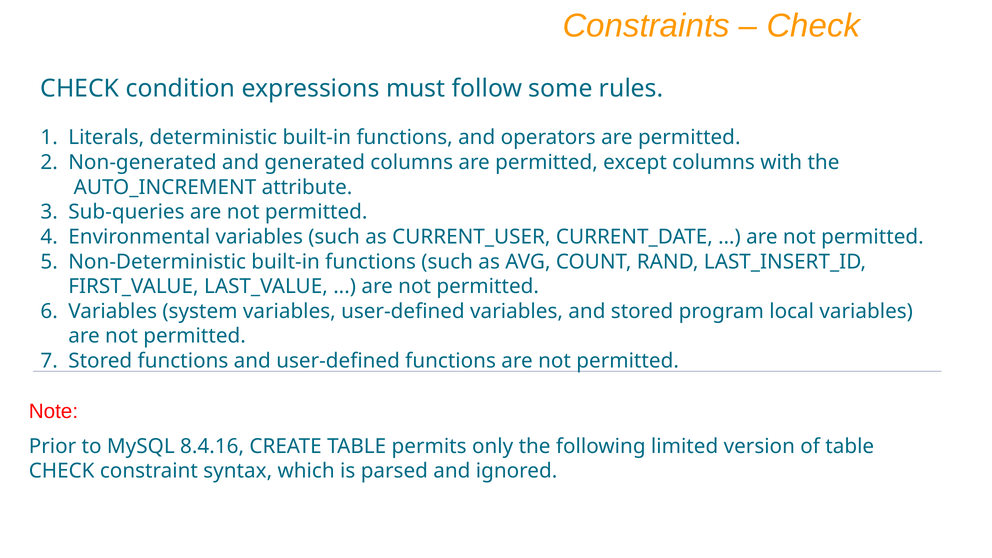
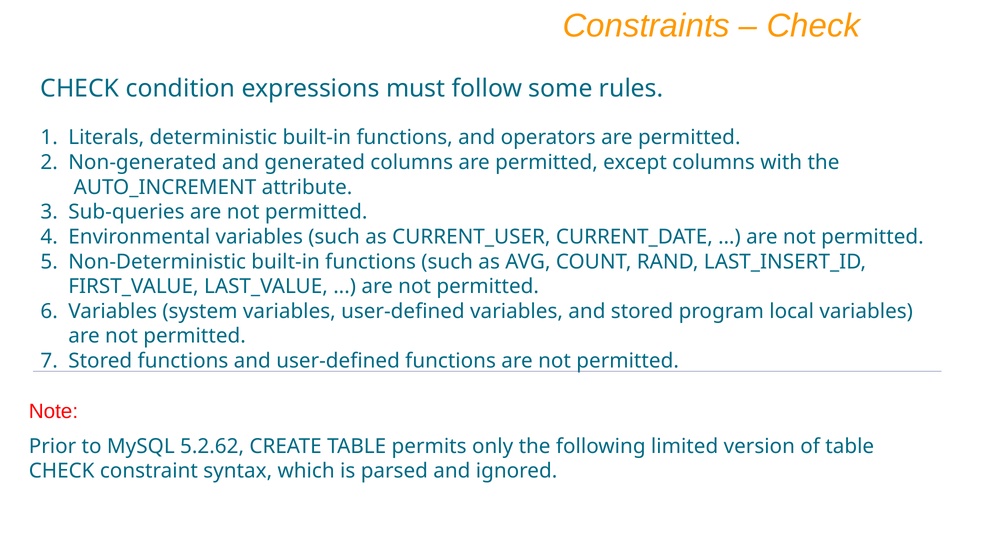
8.4.16: 8.4.16 -> 5.2.62
